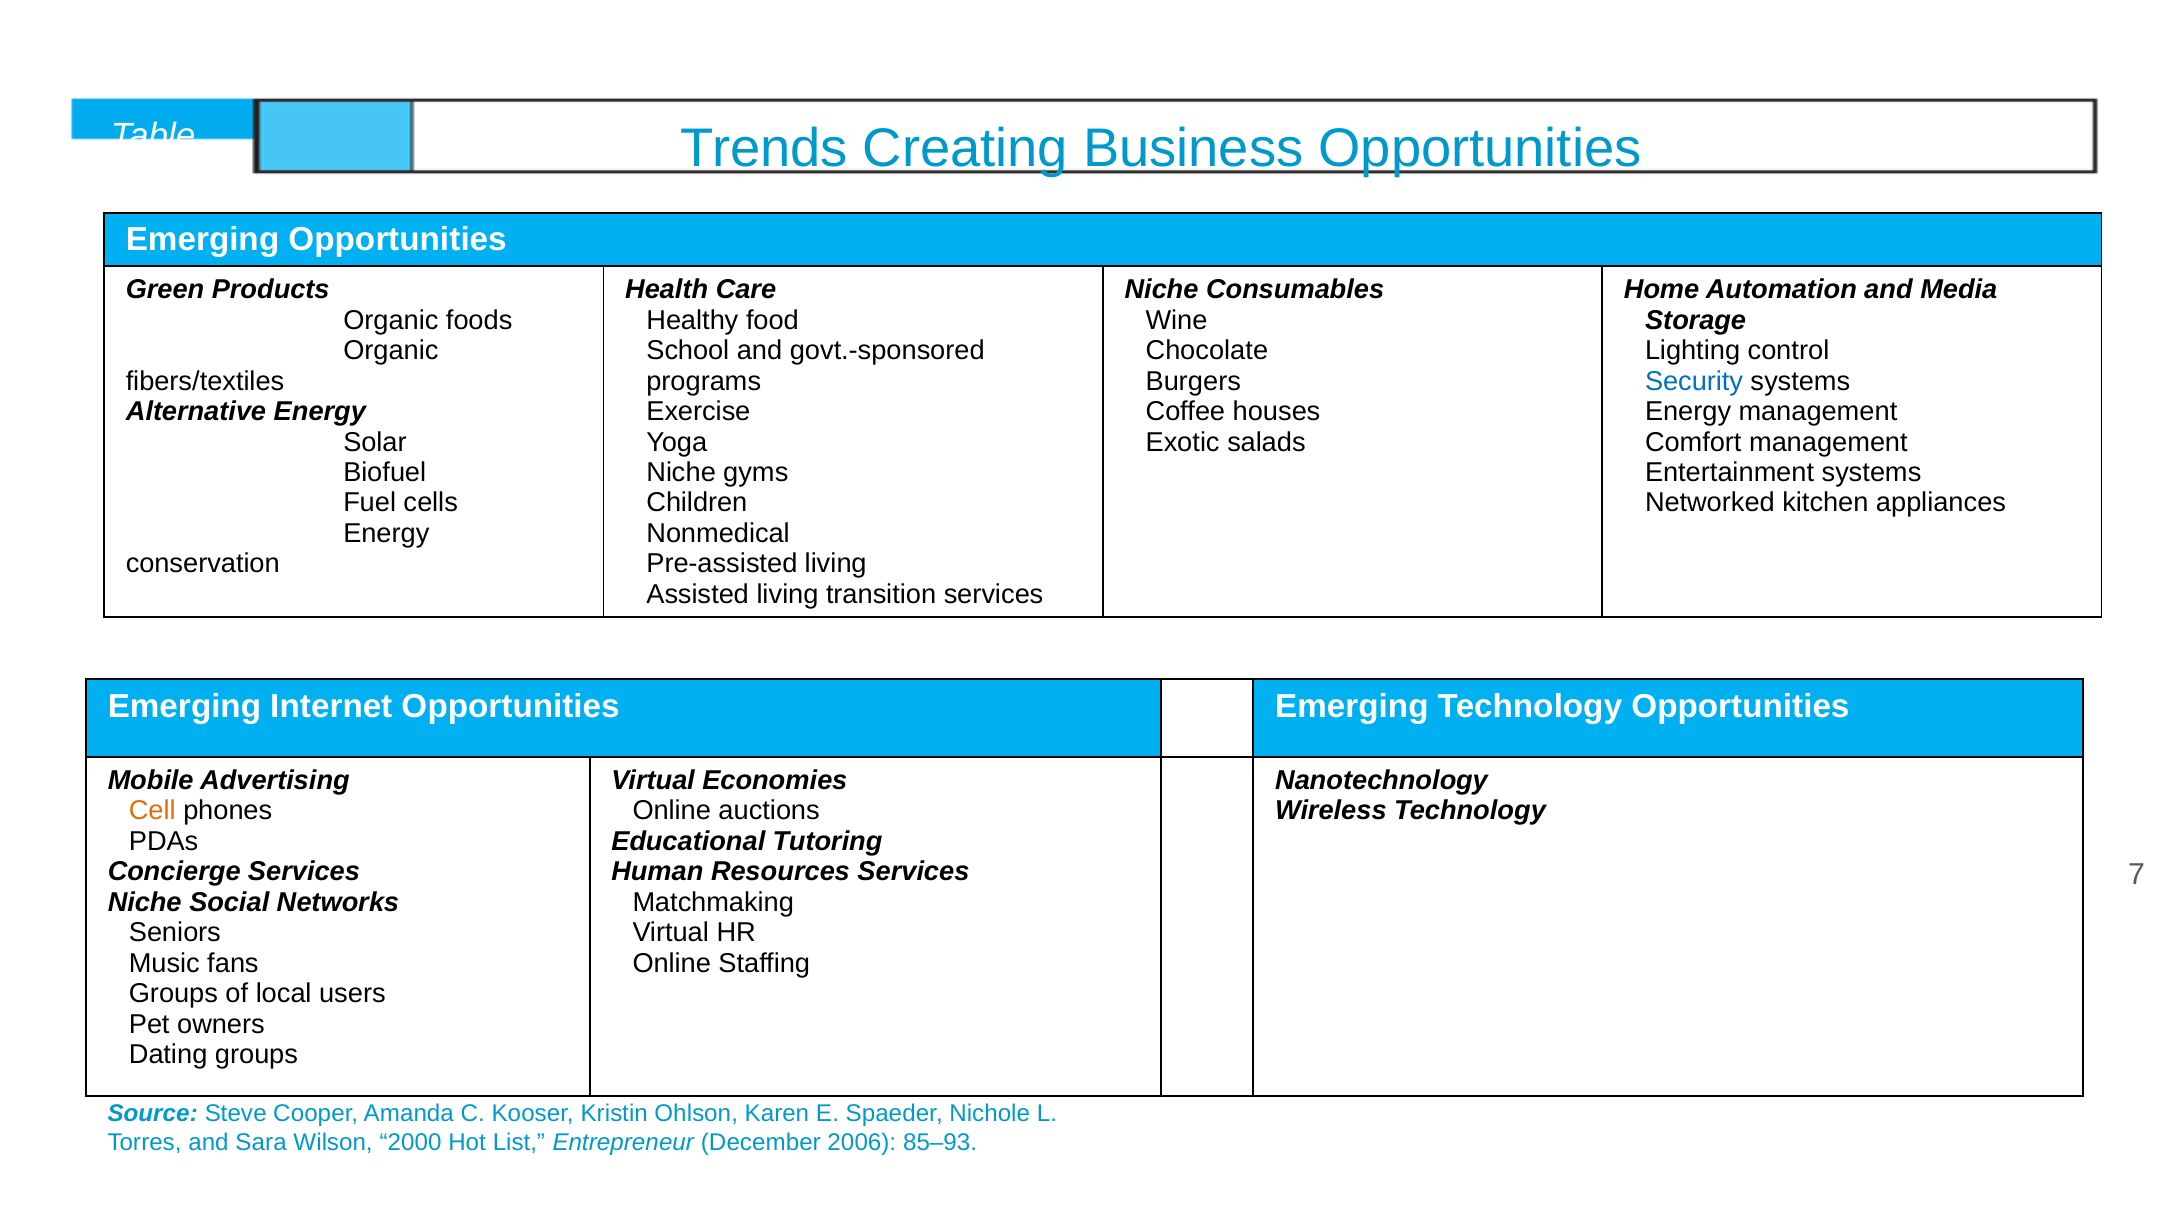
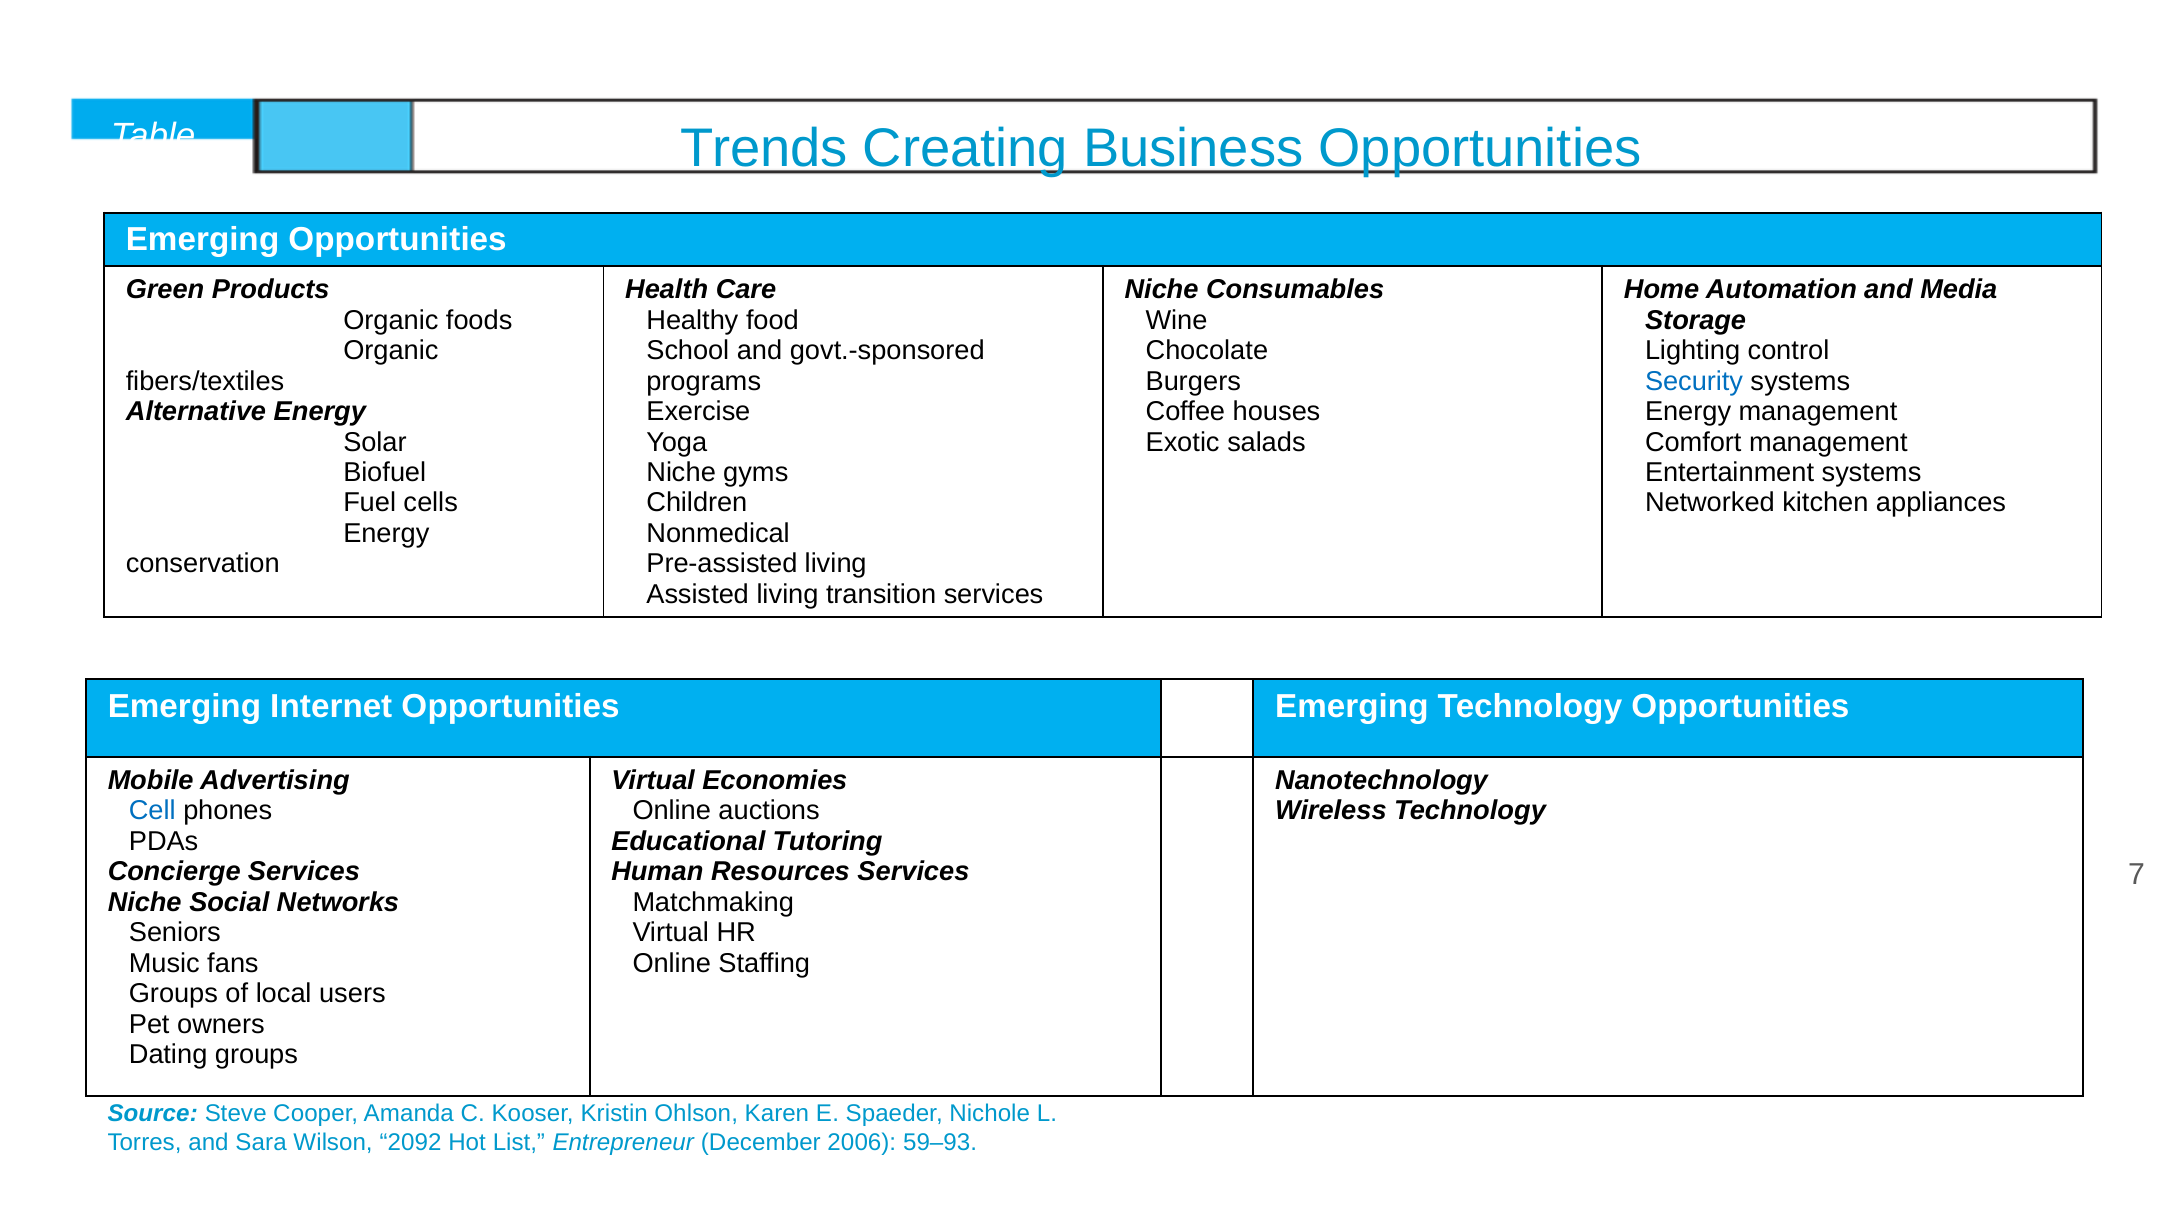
Cell colour: orange -> blue
2000: 2000 -> 2092
85–93: 85–93 -> 59–93
